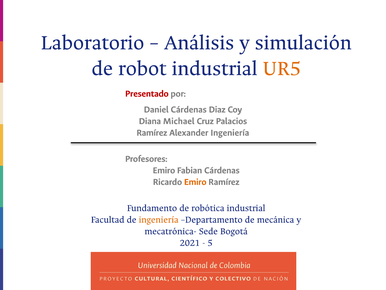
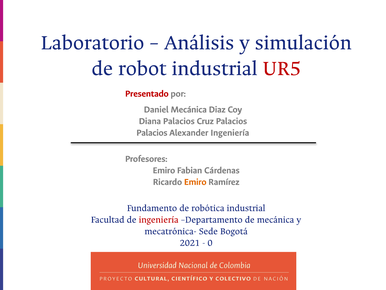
UR5 colour: orange -> red
Daniel Cárdenas: Cárdenas -> Mecánica
Diana Michael: Michael -> Palacios
Ramírez at (152, 132): Ramírez -> Palacios
ingeniería at (159, 219) colour: orange -> red
5: 5 -> 0
